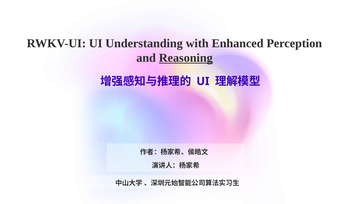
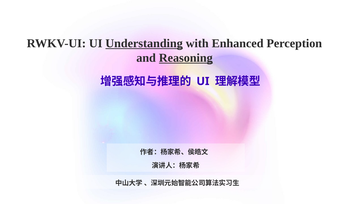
Understanding underline: none -> present
